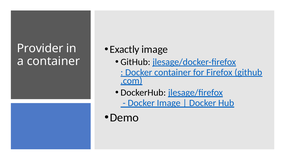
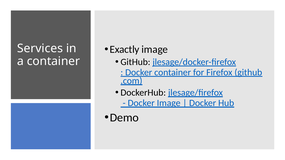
Provider: Provider -> Services
